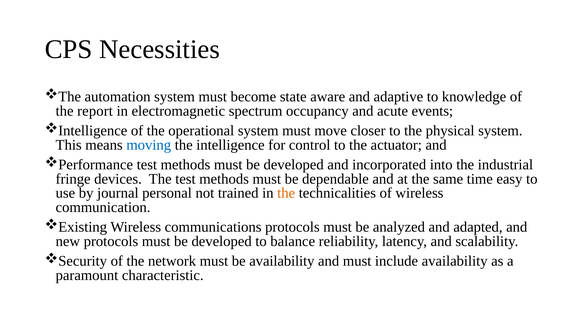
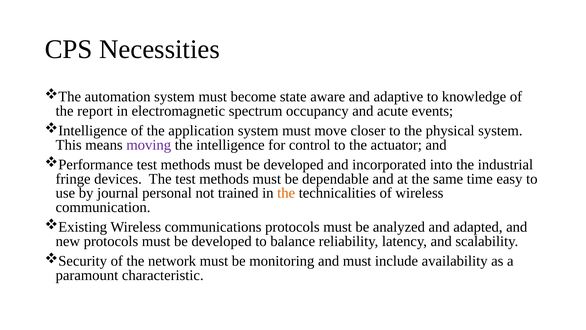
operational: operational -> application
moving colour: blue -> purple
be availability: availability -> monitoring
